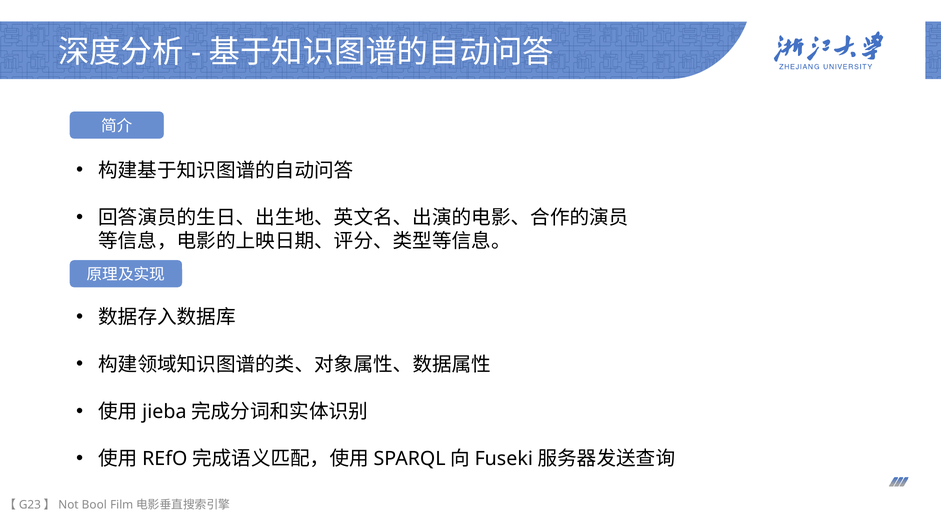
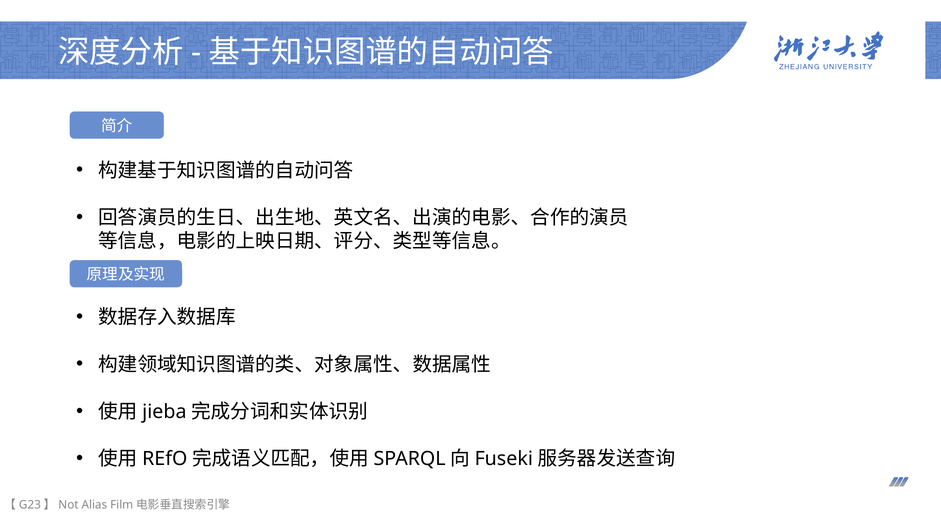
Bool: Bool -> Alias
